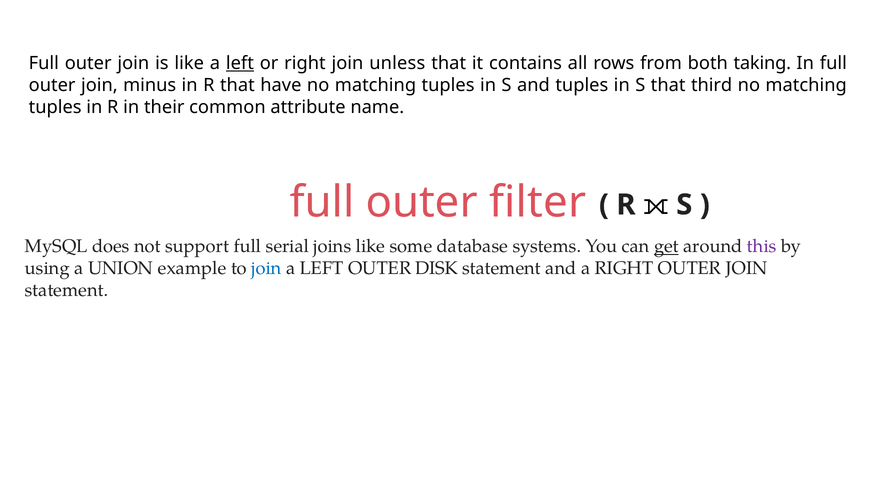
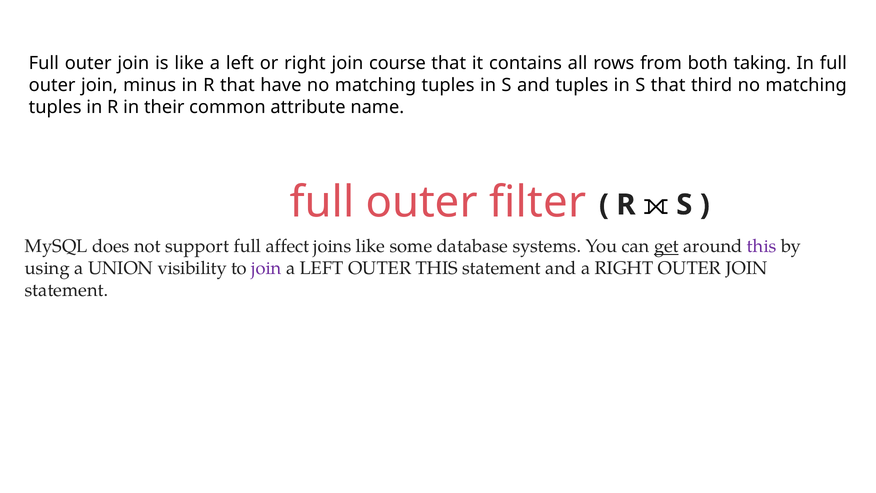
left at (240, 63) underline: present -> none
unless: unless -> course
serial: serial -> affect
example: example -> visibility
join at (267, 268) colour: blue -> purple
OUTER DISK: DISK -> THIS
